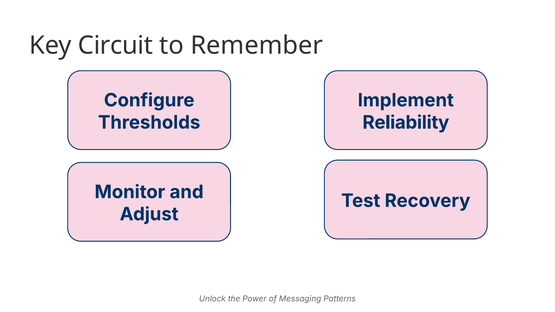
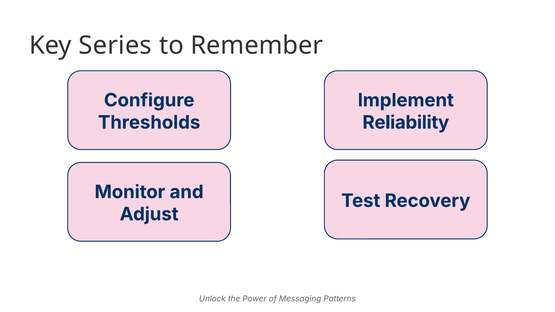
Circuit: Circuit -> Series
